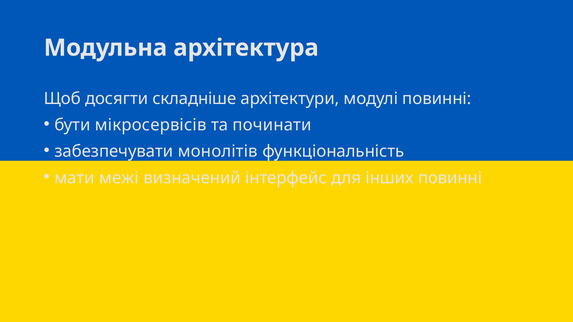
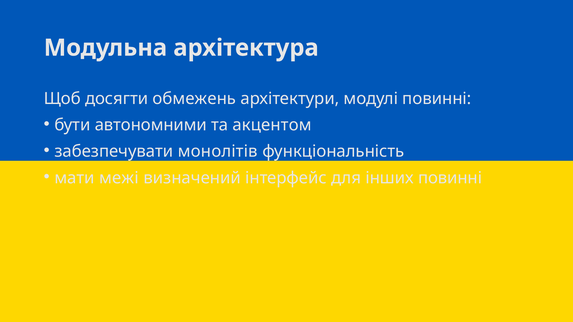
складніше: складніше -> обмежень
мікросервісів: мікросервісів -> автономними
починати: починати -> акцентом
